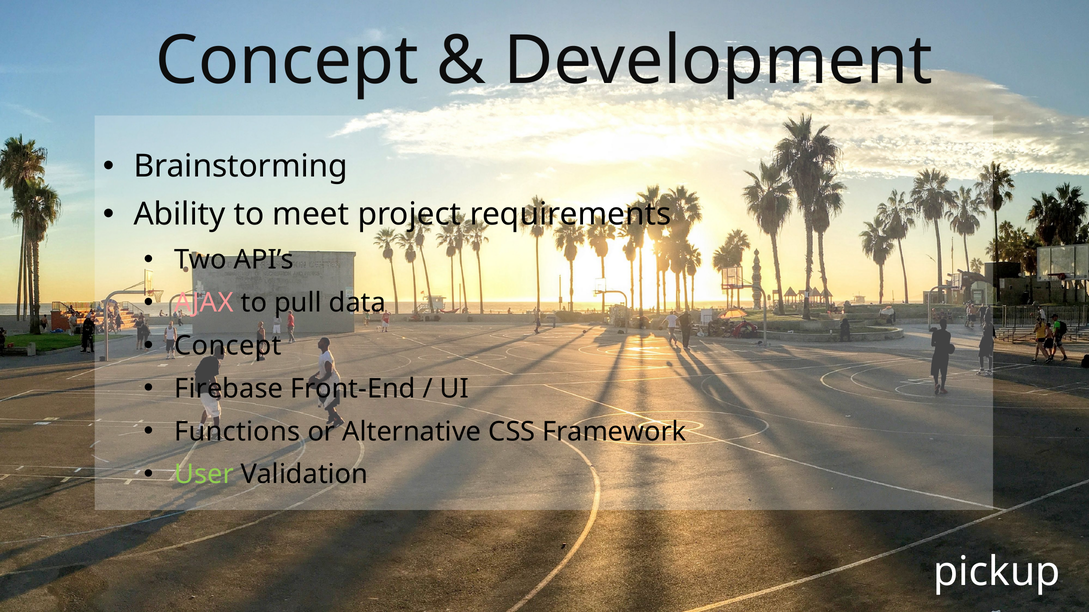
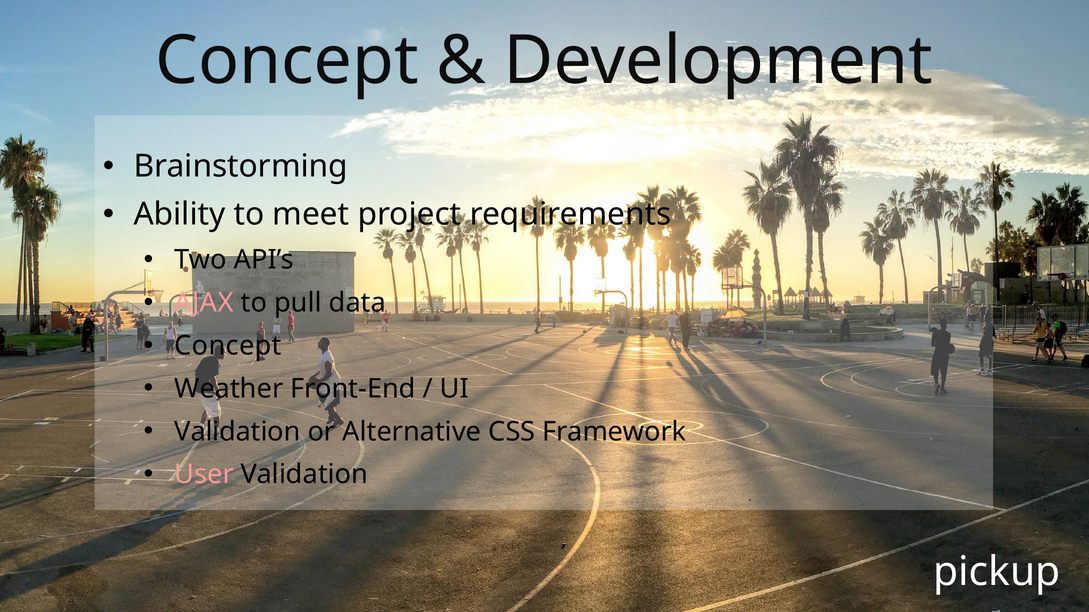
Firebase: Firebase -> Weather
Functions at (237, 432): Functions -> Validation
User colour: light green -> pink
